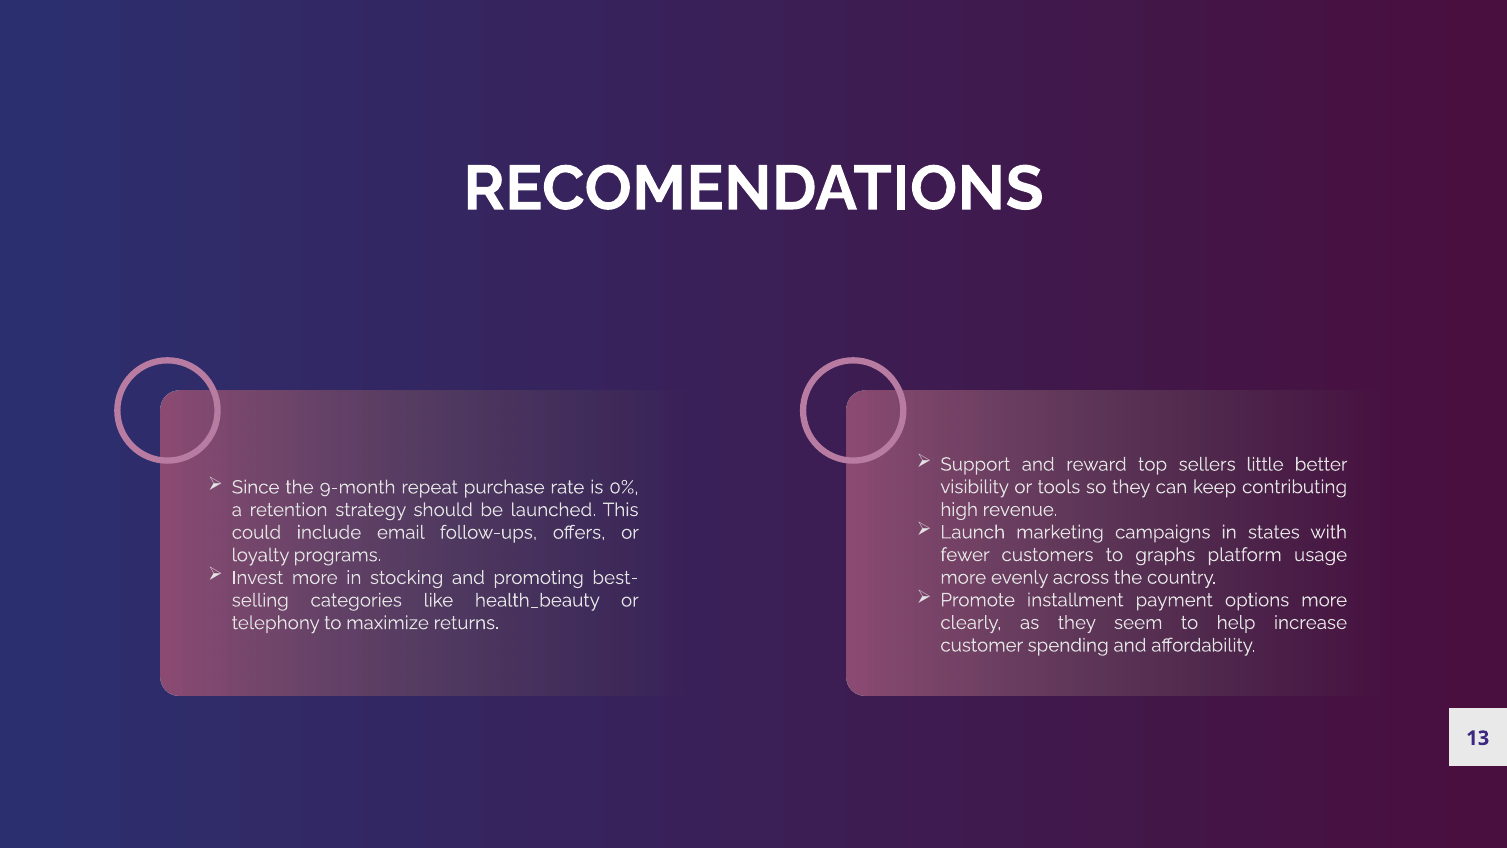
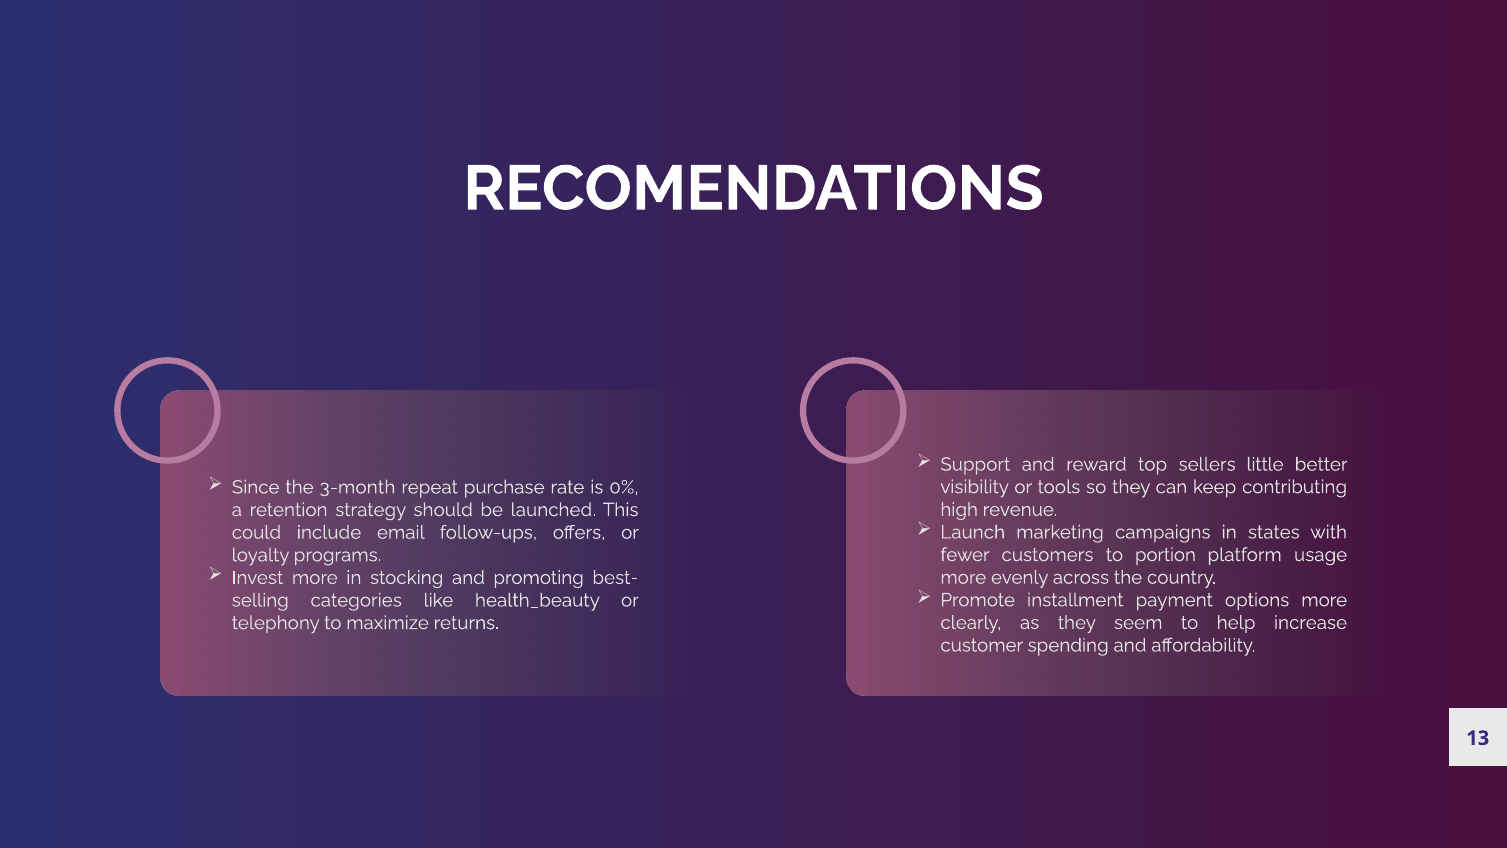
9-month: 9-month -> 3-month
graphs: graphs -> portion
